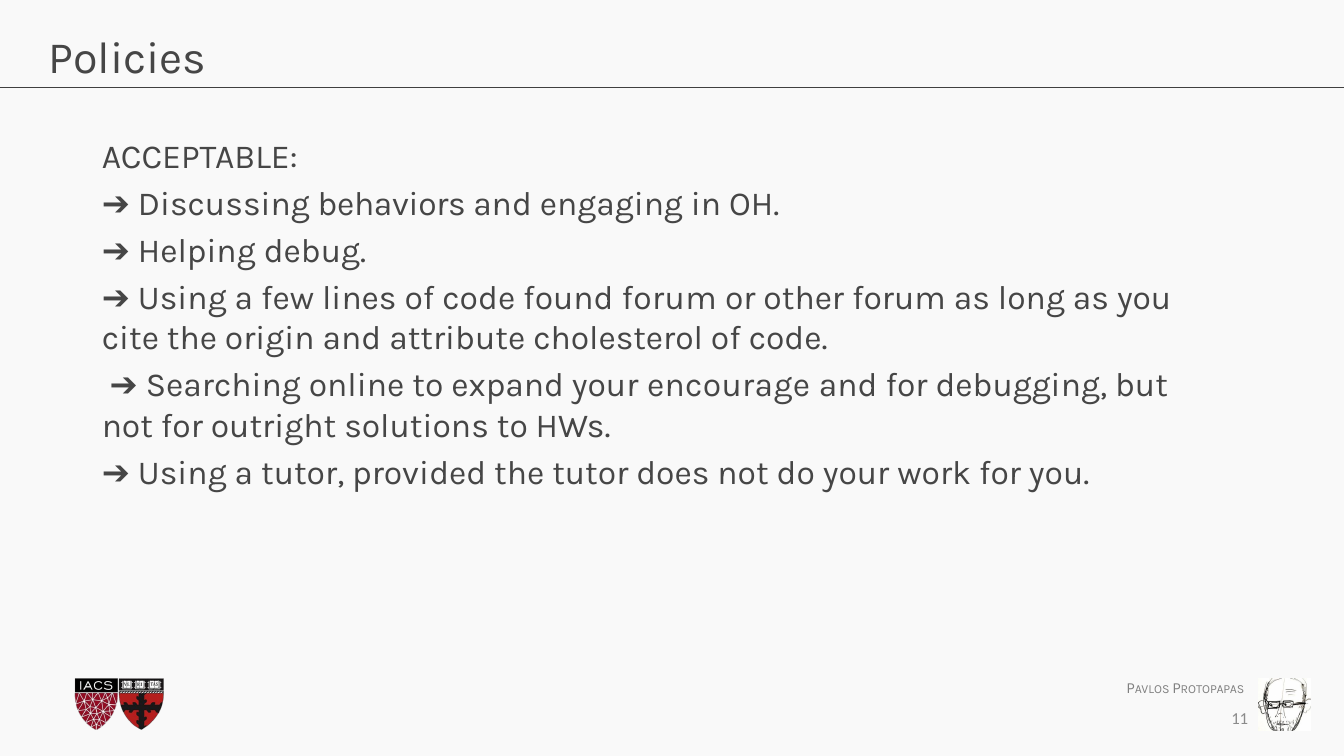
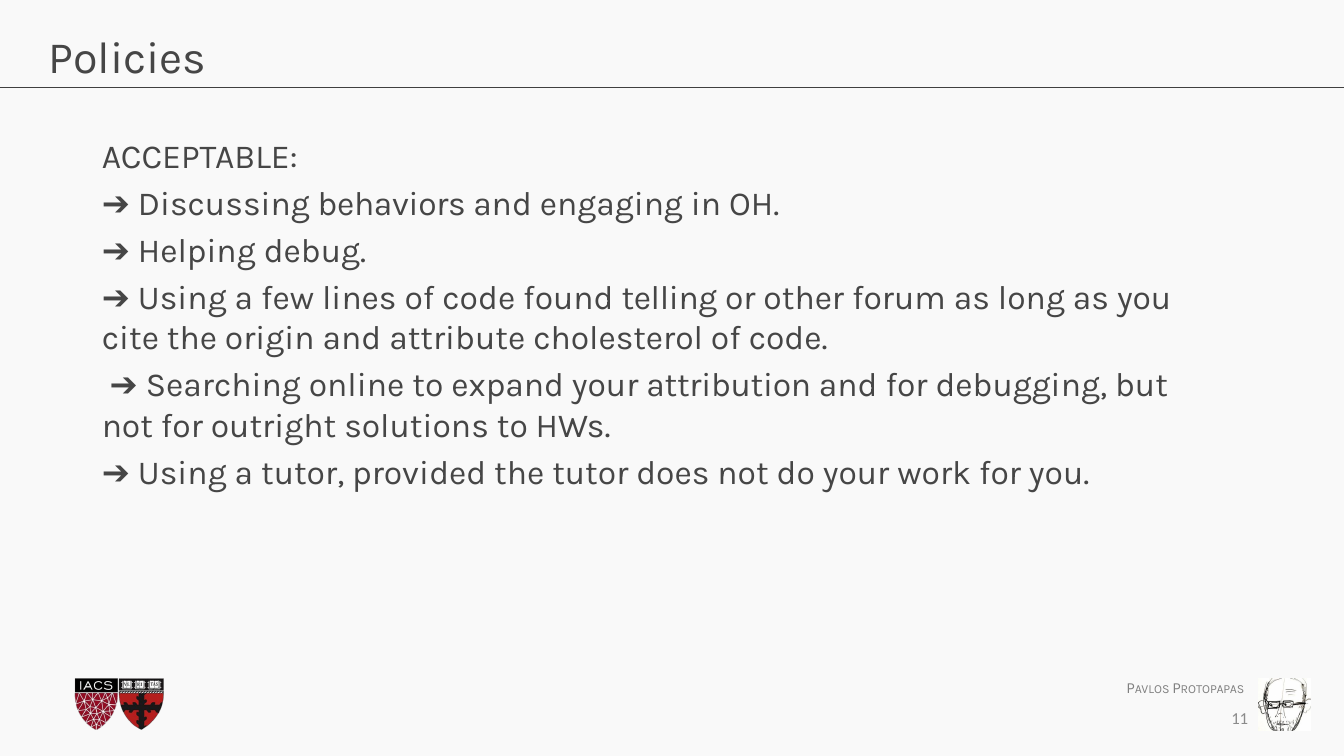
found forum: forum -> telling
encourage: encourage -> attribution
